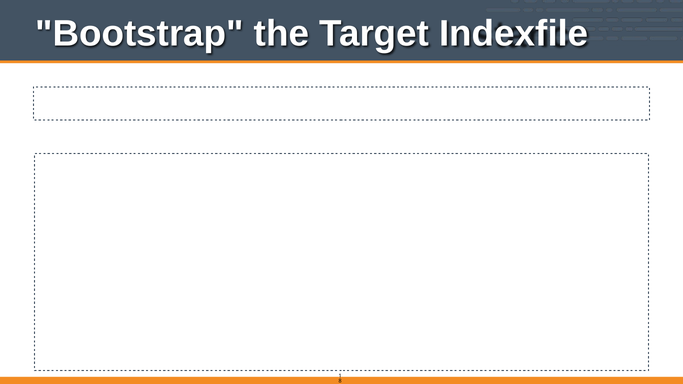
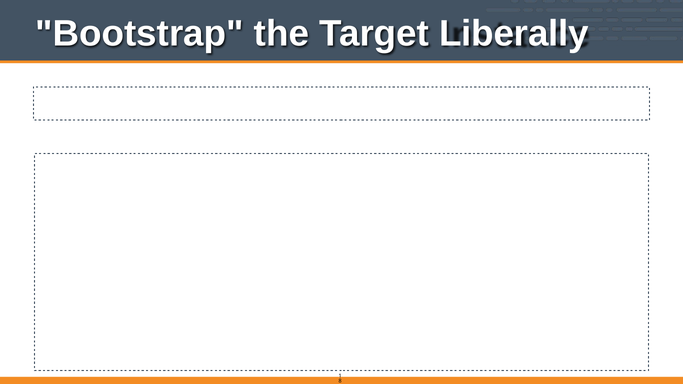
Indexfile: Indexfile -> Liberally
